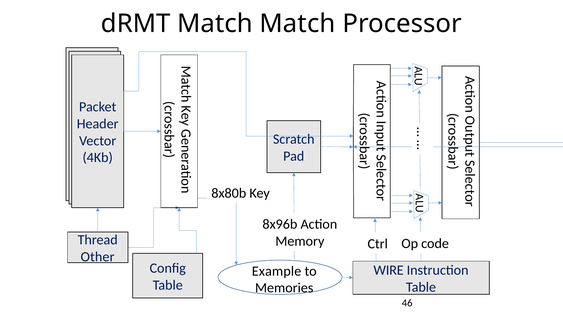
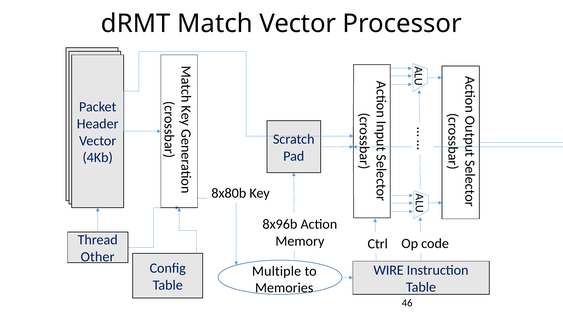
Match Match: Match -> Vector
Example: Example -> Multiple
